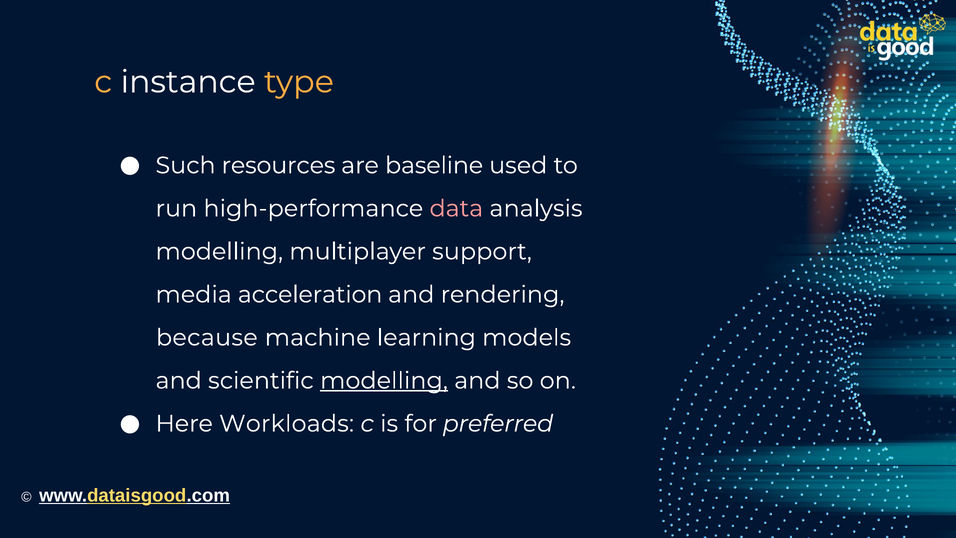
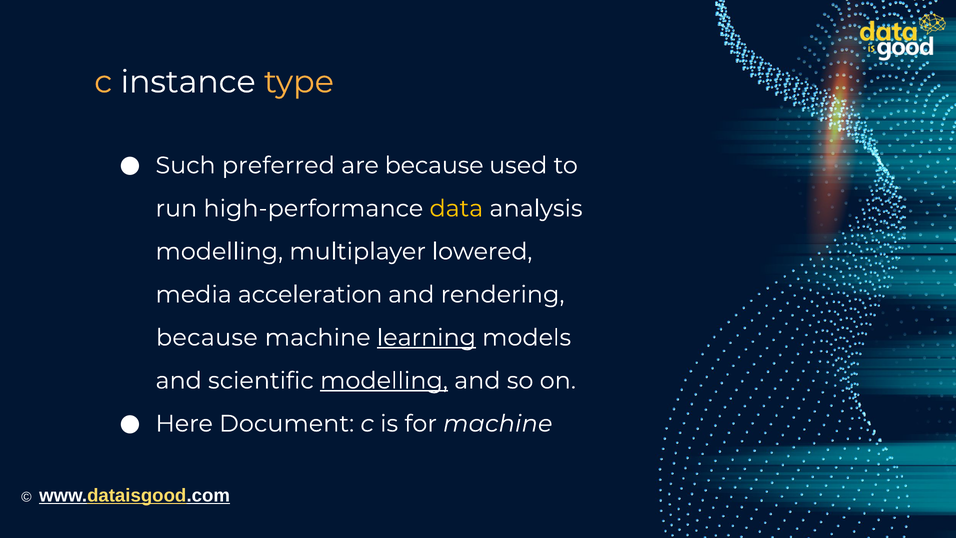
resources: resources -> preferred
are baseline: baseline -> because
data colour: pink -> yellow
support: support -> lowered
learning underline: none -> present
Workloads: Workloads -> Document
for preferred: preferred -> machine
